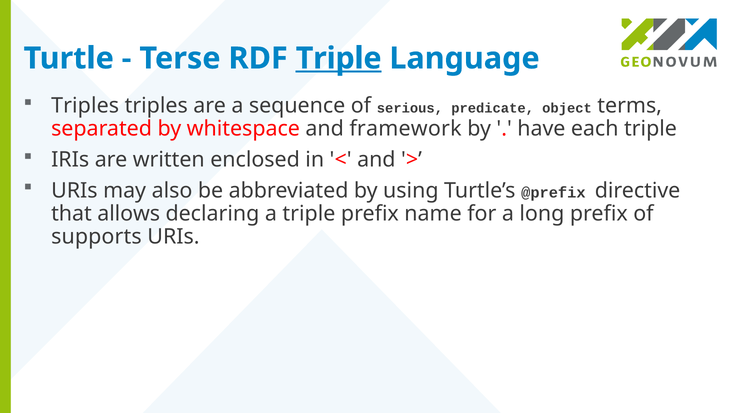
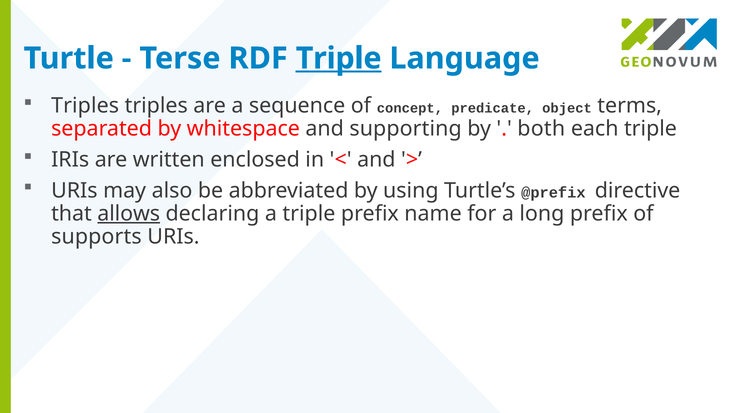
serious: serious -> concept
framework: framework -> supporting
have: have -> both
allows underline: none -> present
